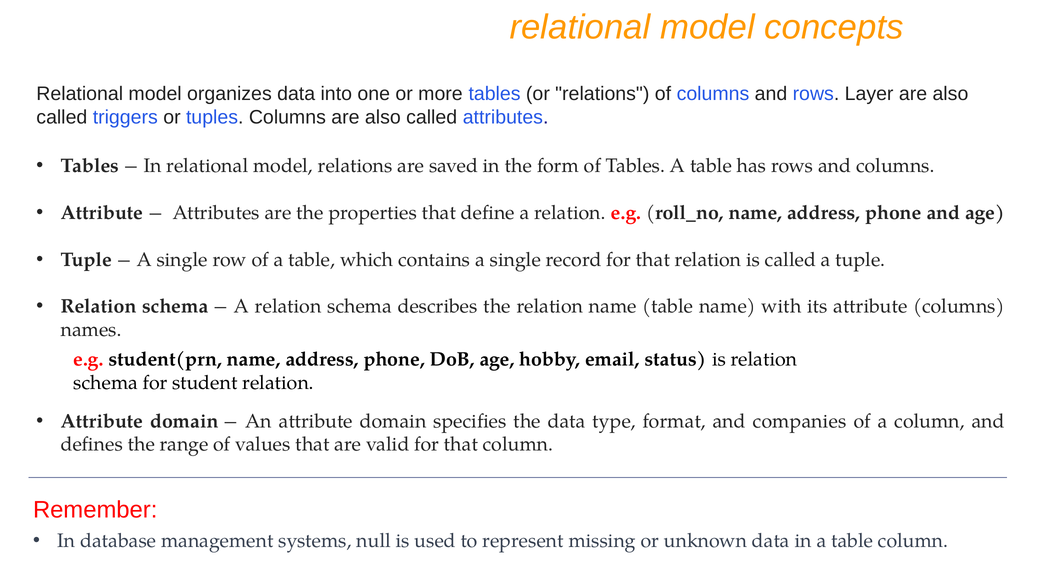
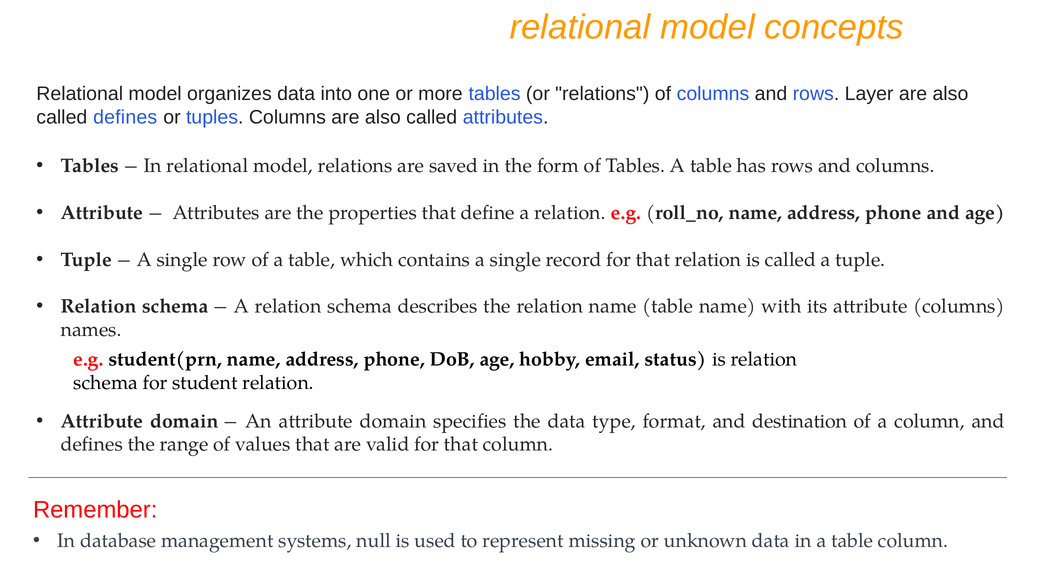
called triggers: triggers -> defines
companies: companies -> destination
